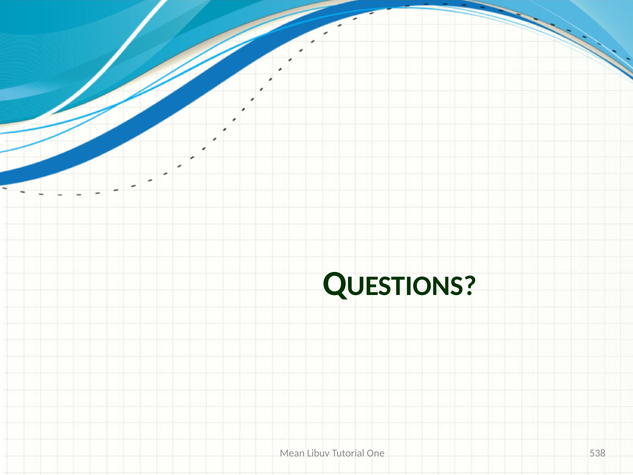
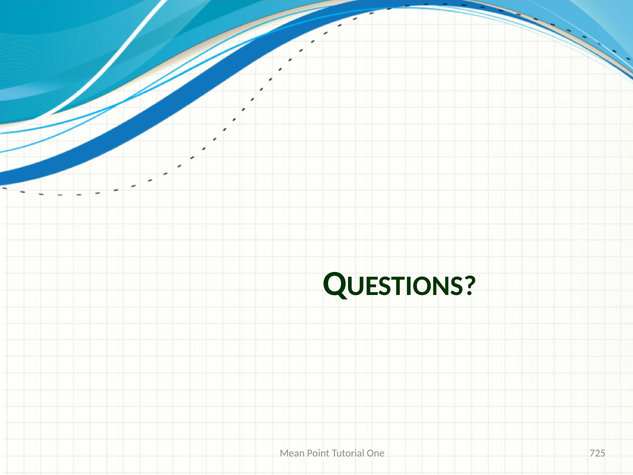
Libuv: Libuv -> Point
538: 538 -> 725
